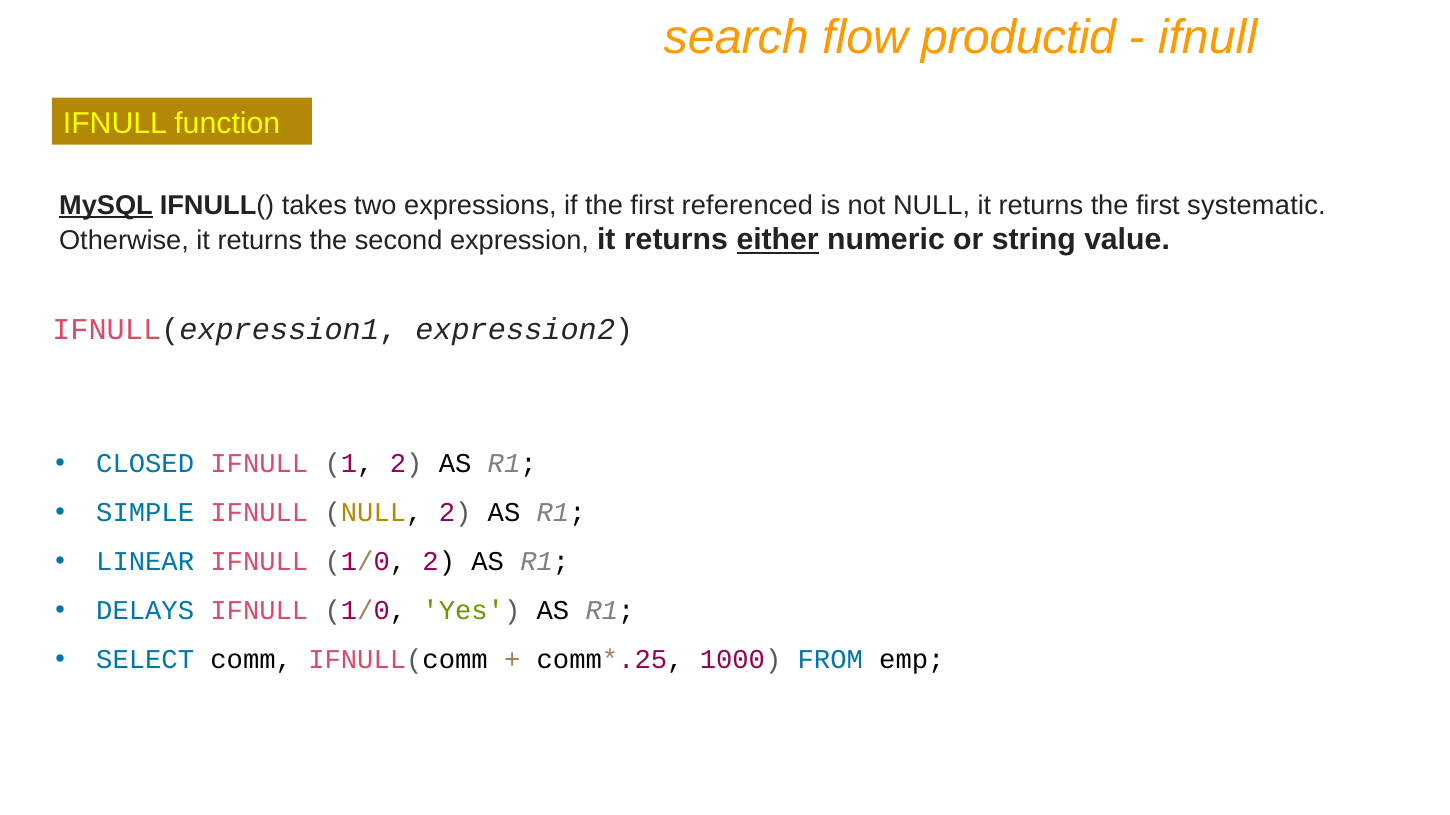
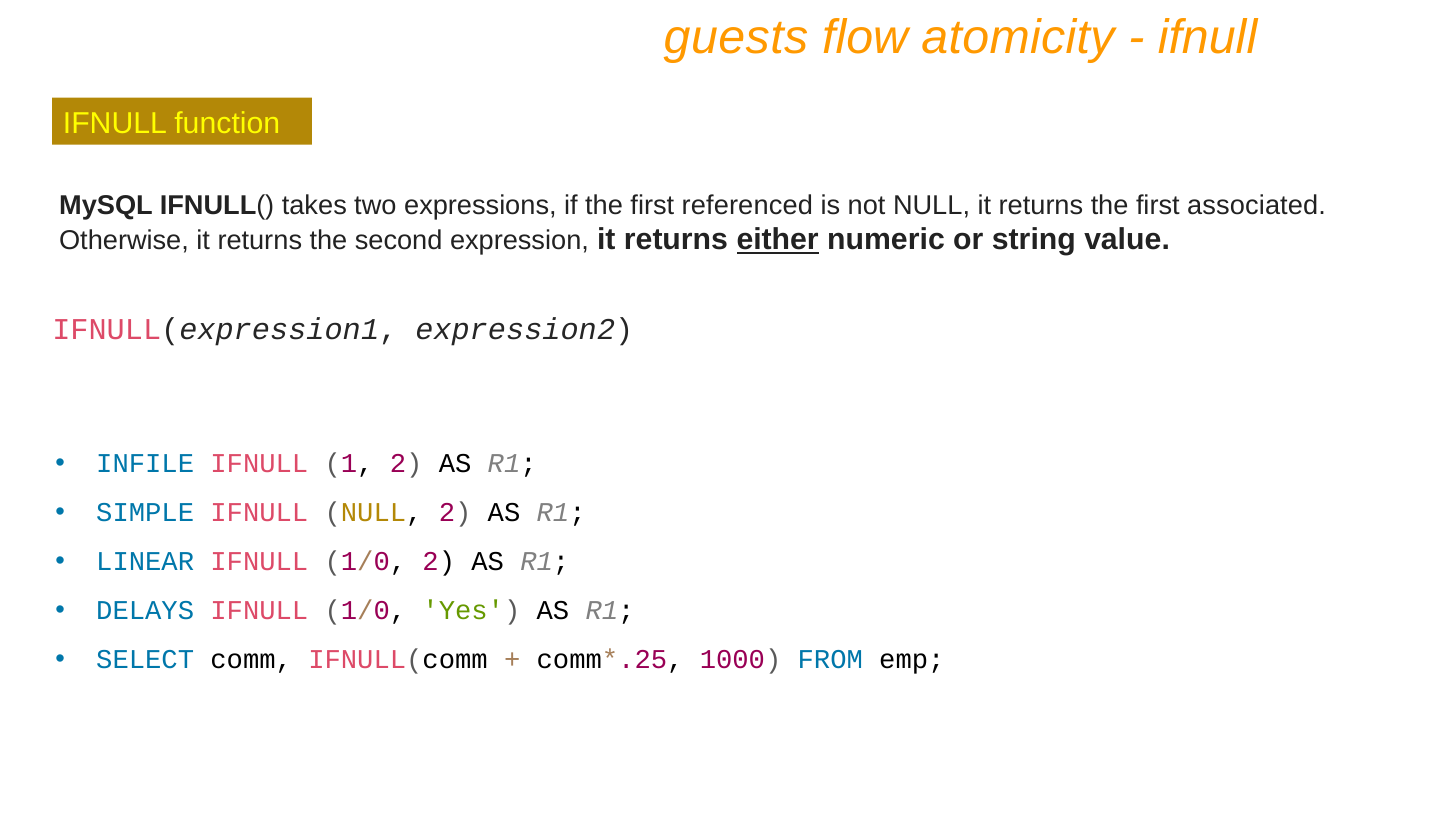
search: search -> guests
productid: productid -> atomicity
MySQL underline: present -> none
systematic: systematic -> associated
CLOSED: CLOSED -> INFILE
